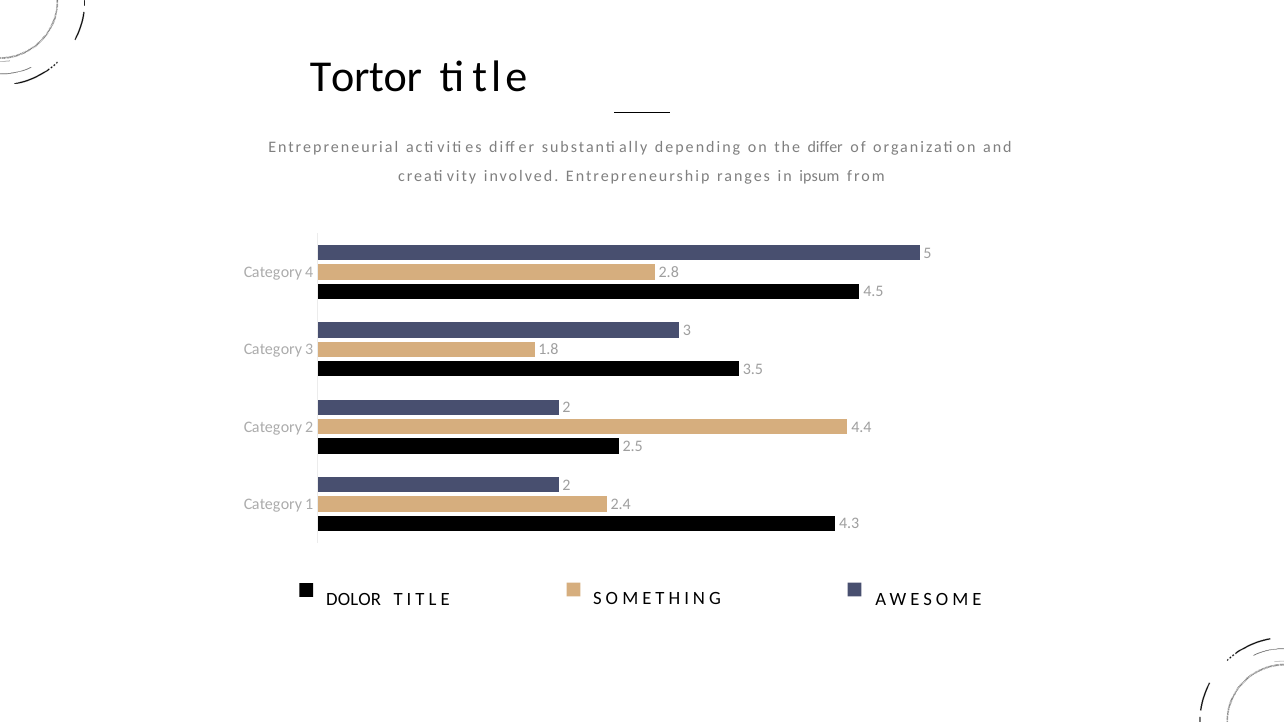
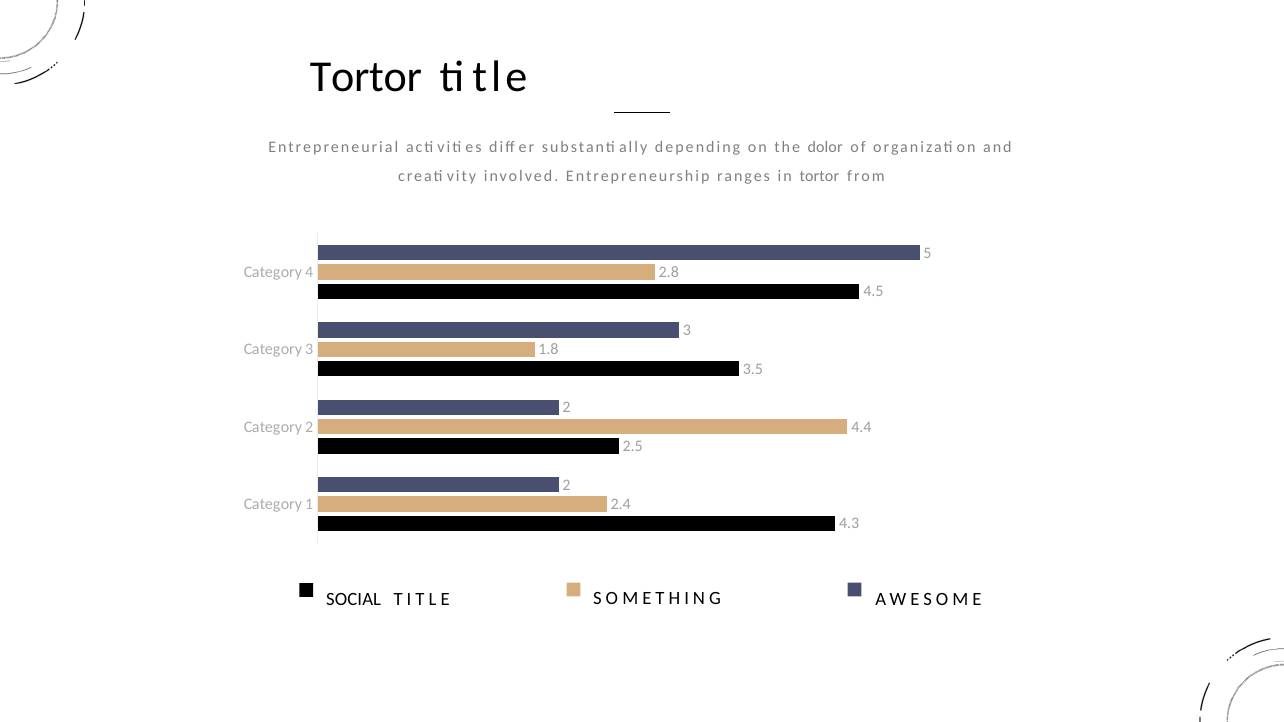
the differ: differ -> dolor
in ipsum: ipsum -> tortor
DOLOR: DOLOR -> SOCIAL
